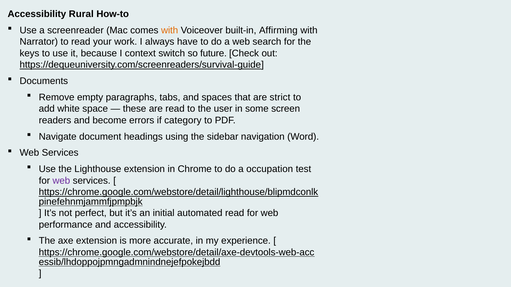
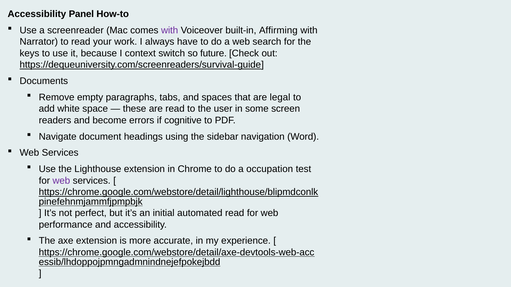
Rural: Rural -> Panel
with at (170, 30) colour: orange -> purple
strict at (280, 97): strict -> legal
if category: category -> cognitive
